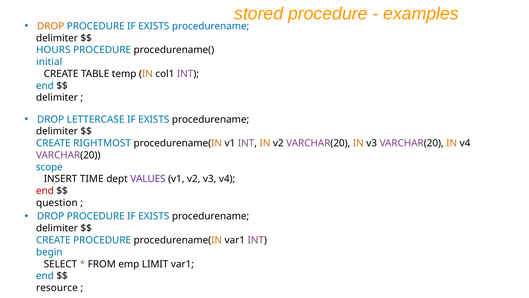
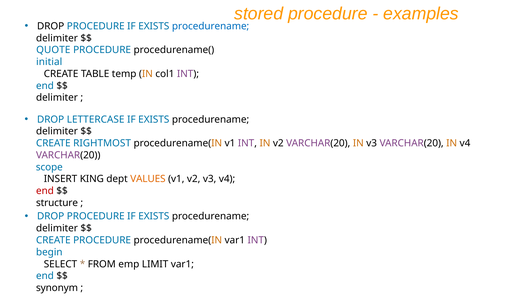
DROP at (51, 26) colour: orange -> black
HOURS: HOURS -> QUOTE
TIME: TIME -> KING
VALUES colour: purple -> orange
question: question -> structure
resource: resource -> synonym
